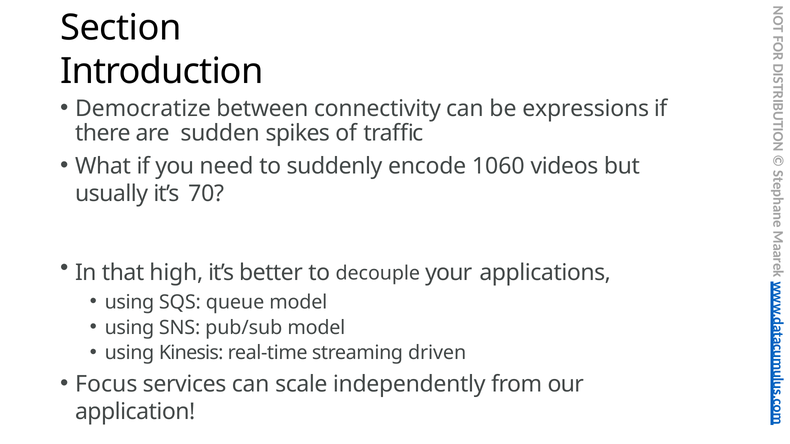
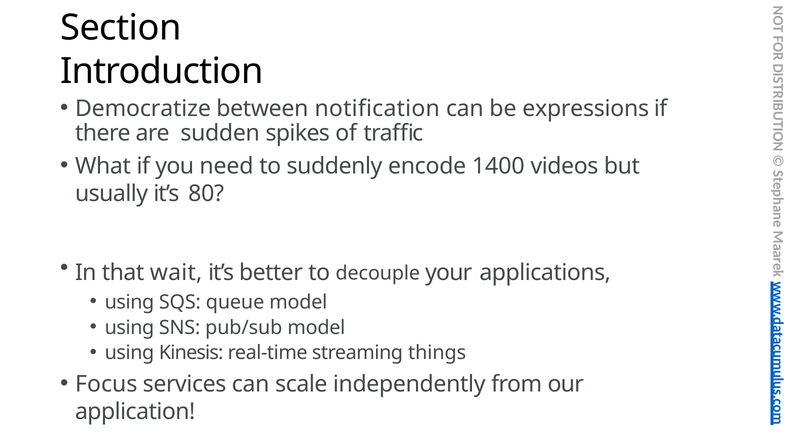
connectivity: connectivity -> notification
1060: 1060 -> 1400
70: 70 -> 80
high: high -> wait
driven: driven -> things
